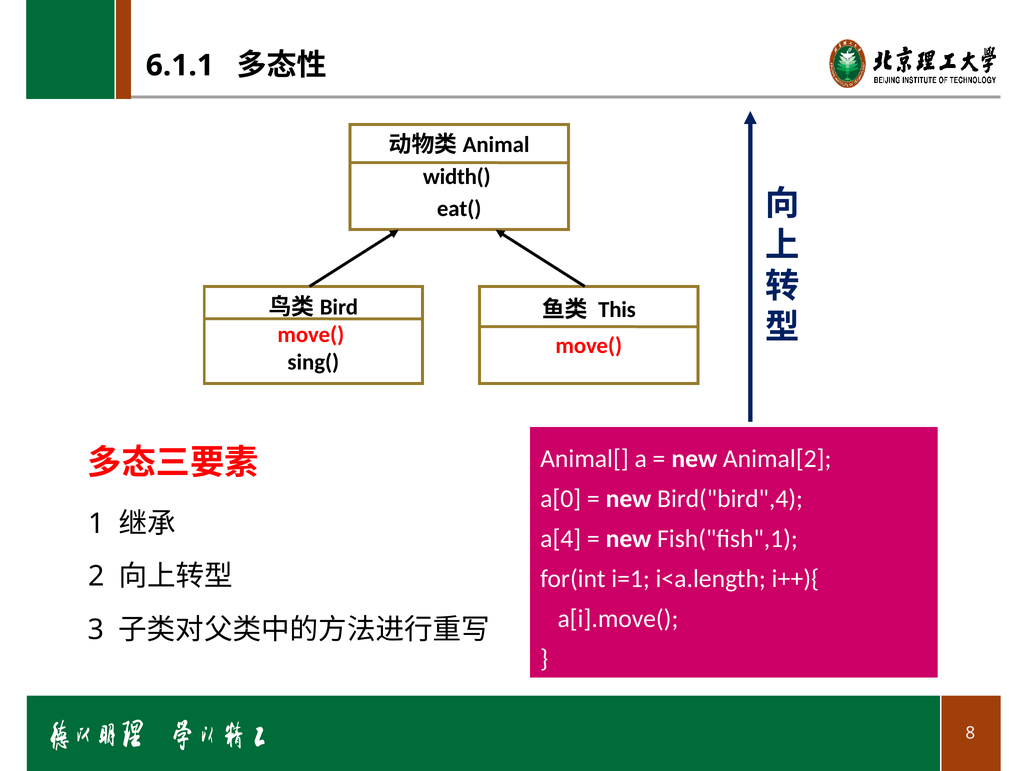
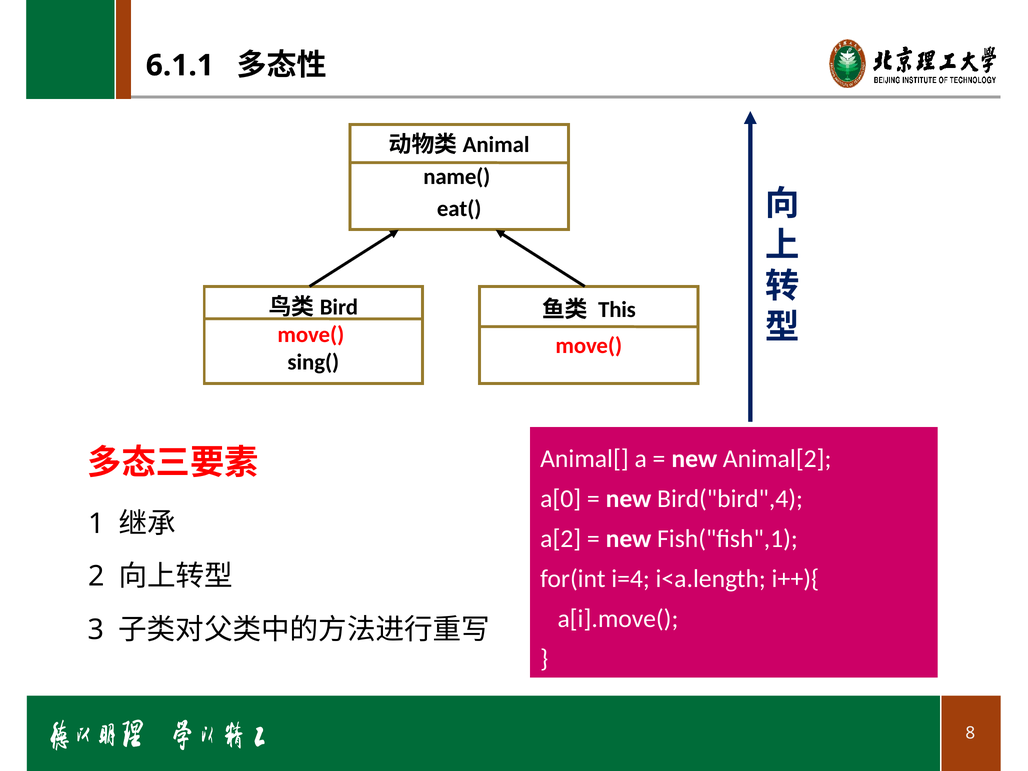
width(: width( -> name(
a[4: a[4 -> a[2
i=1: i=1 -> i=4
